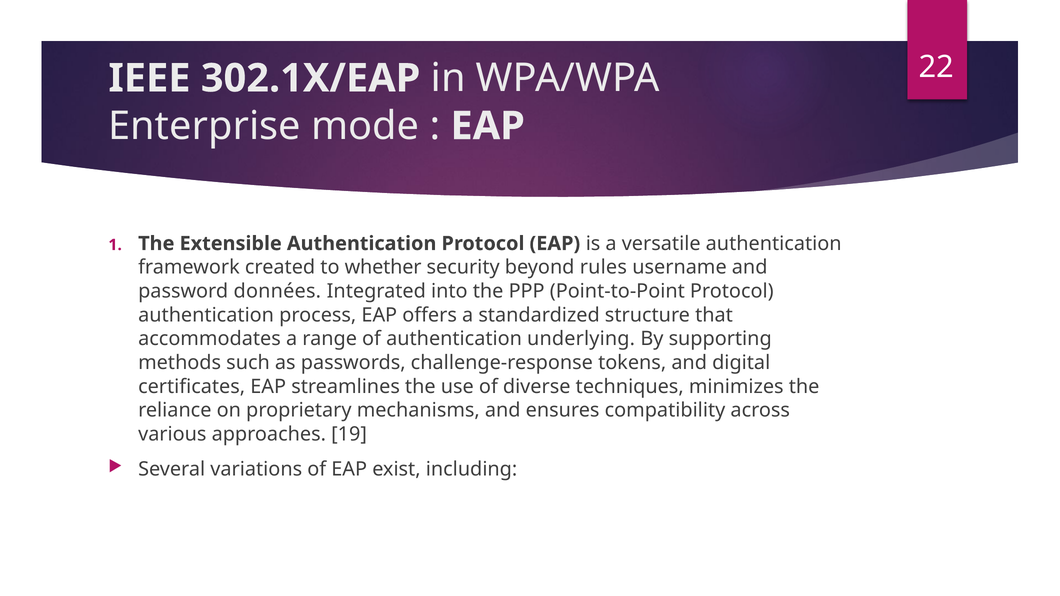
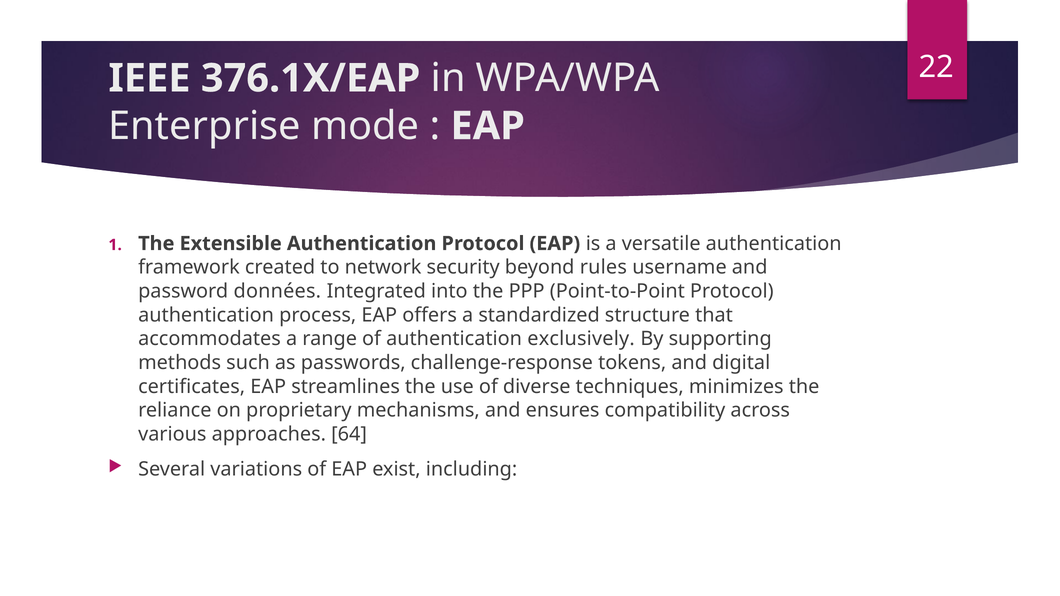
302.1X/EAP: 302.1X/EAP -> 376.1X/EAP
whether: whether -> network
underlying: underlying -> exclusively
19: 19 -> 64
